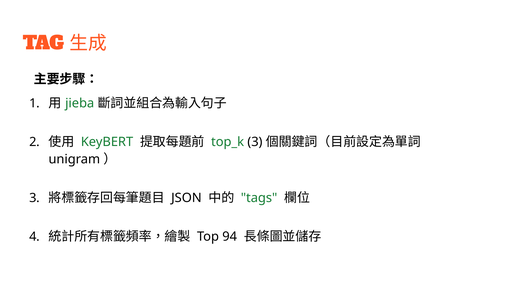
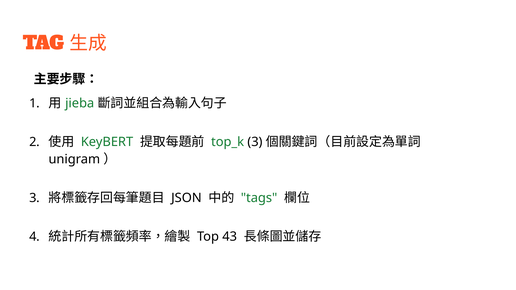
94: 94 -> 43
